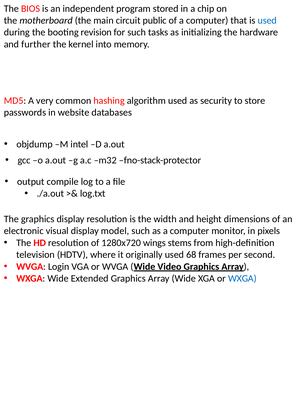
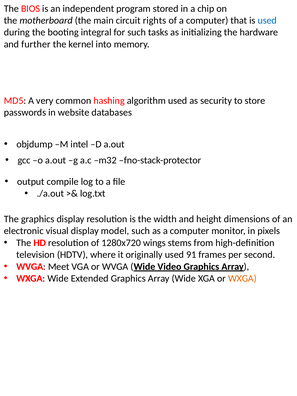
public: public -> rights
revision: revision -> integral
68: 68 -> 91
Login: Login -> Meet
WXGA at (242, 278) colour: blue -> orange
